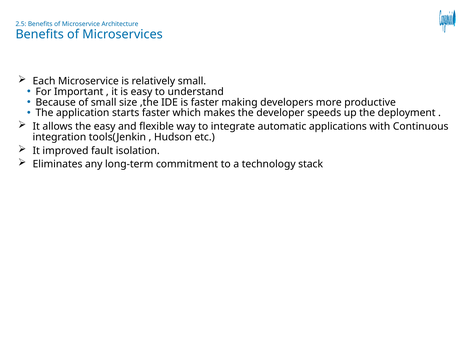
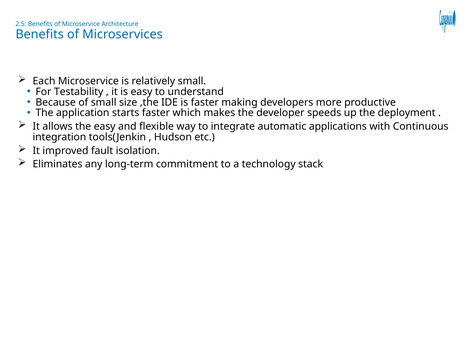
Important: Important -> Testability
